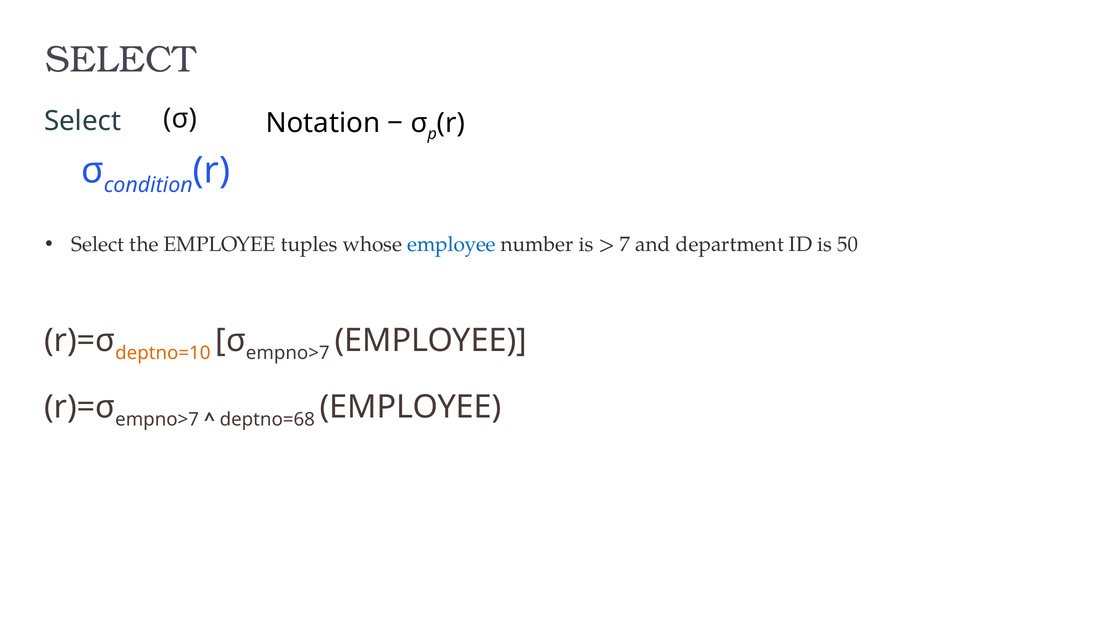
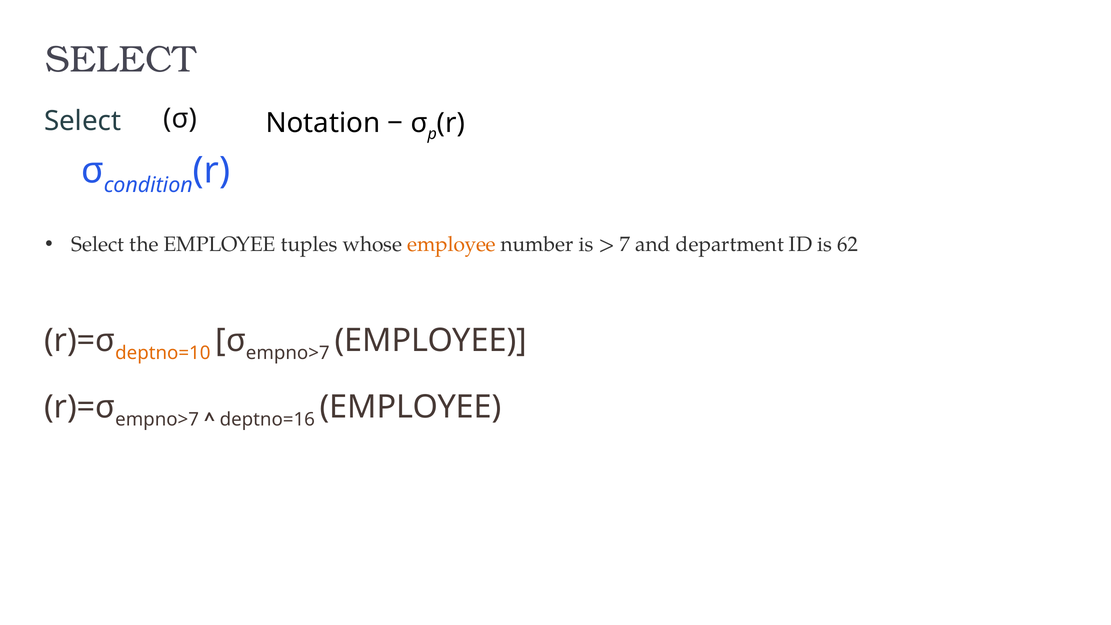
employee at (452, 244) colour: blue -> orange
50: 50 -> 62
deptno=68: deptno=68 -> deptno=16
